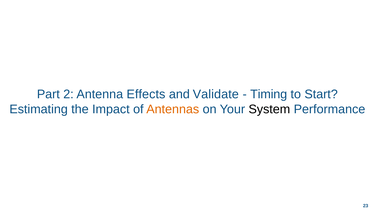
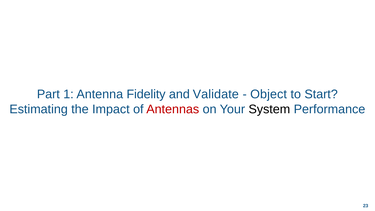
2: 2 -> 1
Effects: Effects -> Fidelity
Timing: Timing -> Object
Antennas colour: orange -> red
